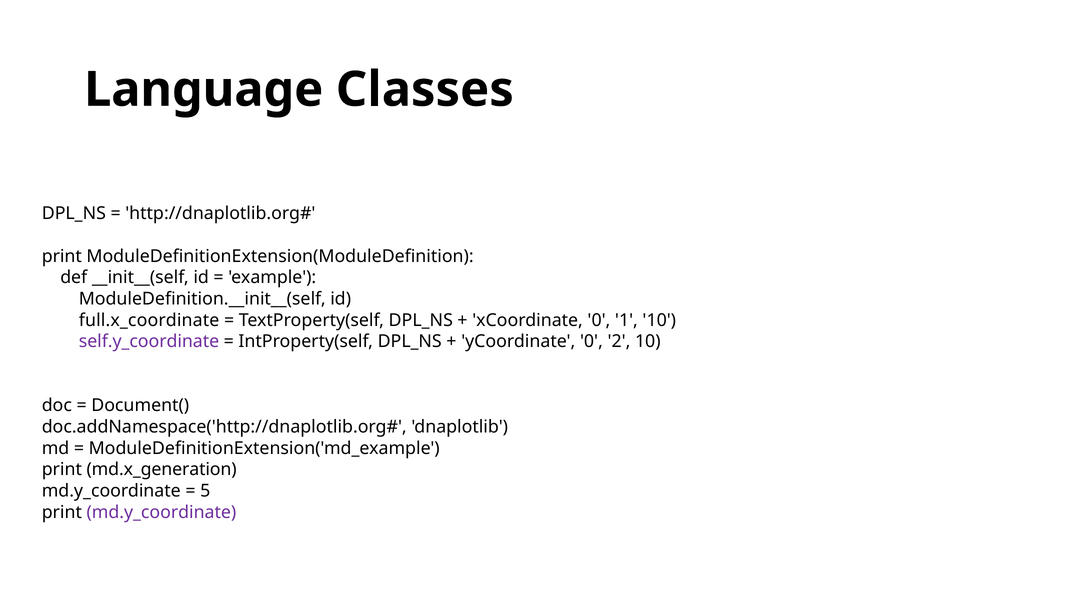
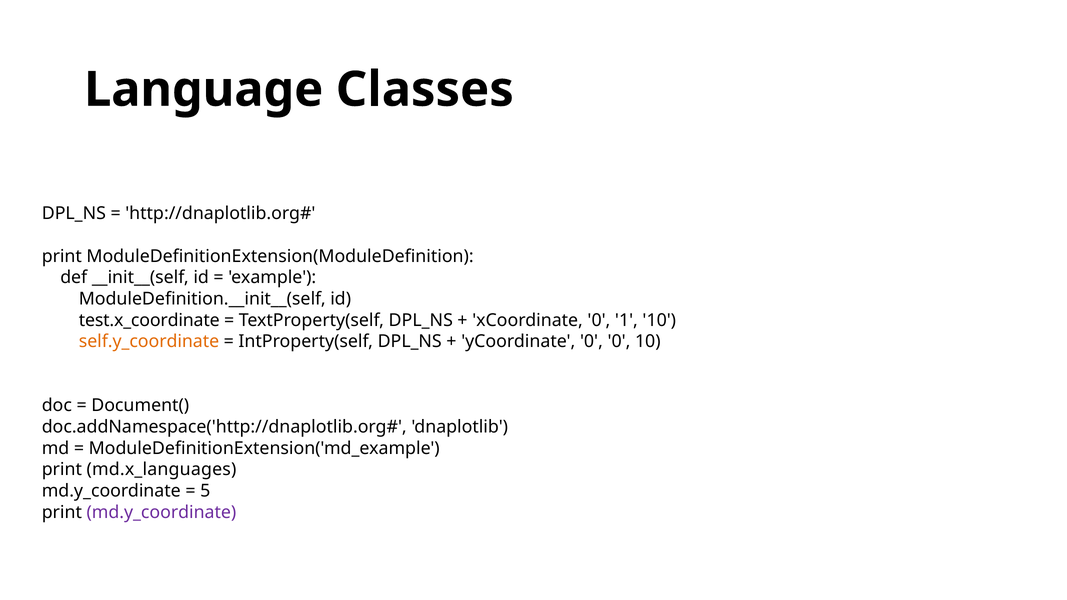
full.x_coordinate: full.x_coordinate -> test.x_coordinate
self.y_coordinate colour: purple -> orange
0 2: 2 -> 0
md.x_generation: md.x_generation -> md.x_languages
